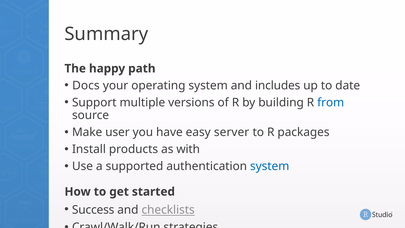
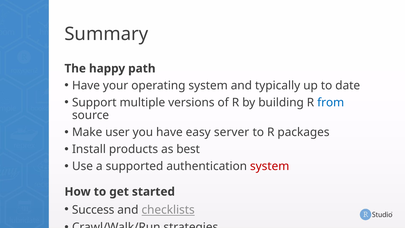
Docs at (86, 85): Docs -> Have
includes: includes -> typically
with: with -> best
system at (270, 166) colour: blue -> red
